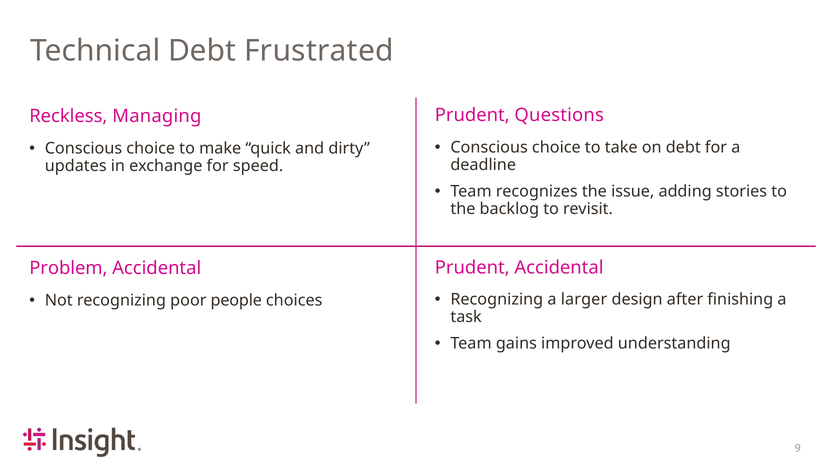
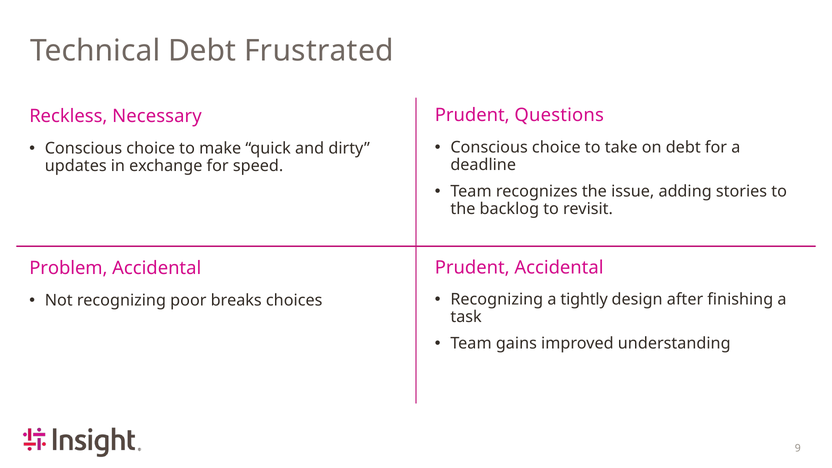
Managing: Managing -> Necessary
larger: larger -> tightly
people: people -> breaks
